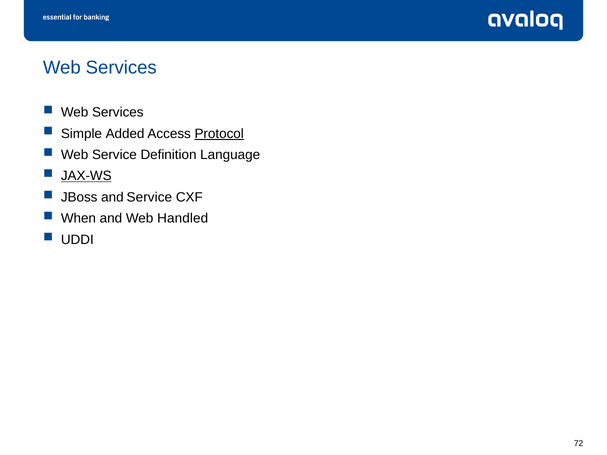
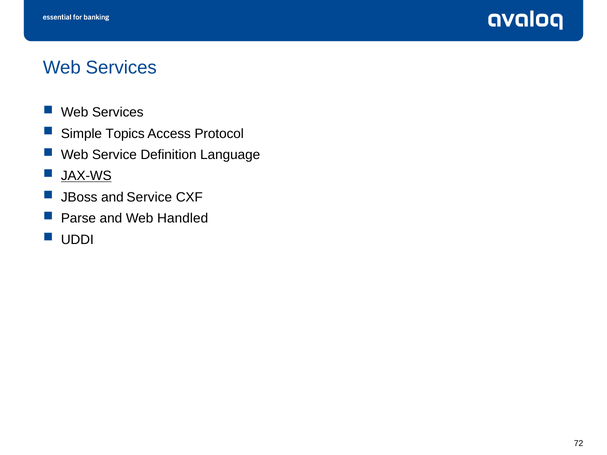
Added: Added -> Topics
Protocol underline: present -> none
When: When -> Parse
